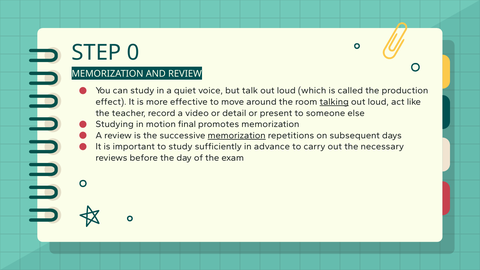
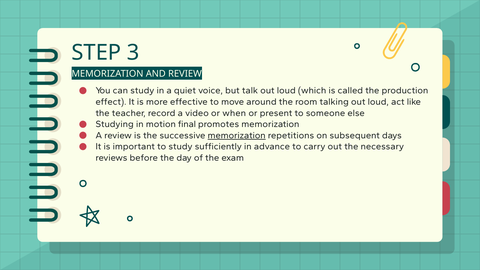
0: 0 -> 3
talking underline: present -> none
detail: detail -> when
